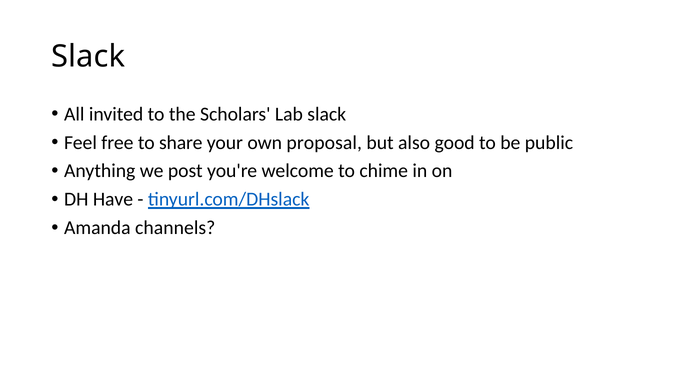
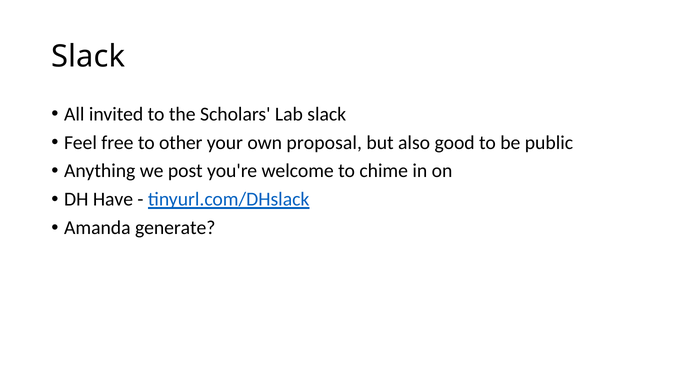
share: share -> other
channels: channels -> generate
